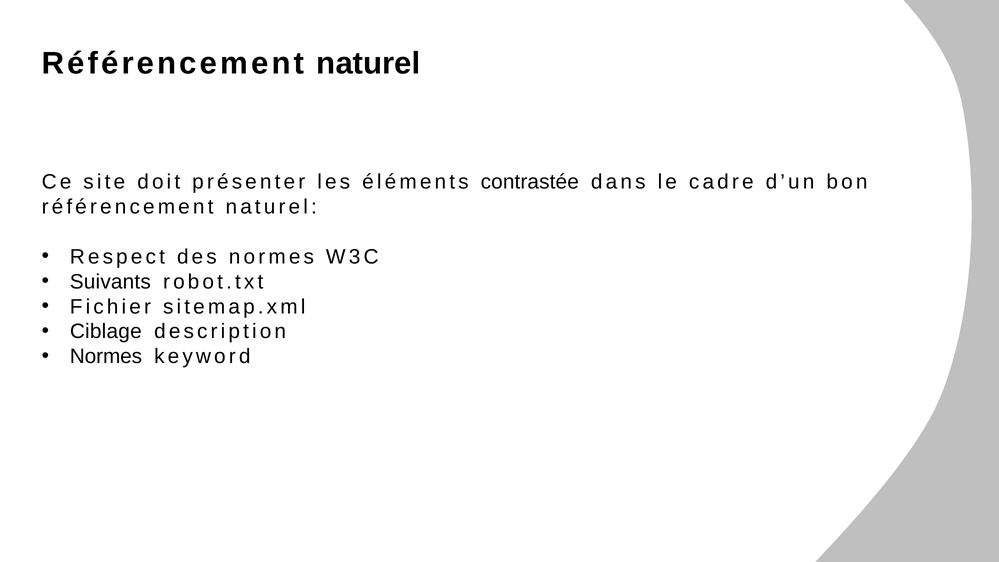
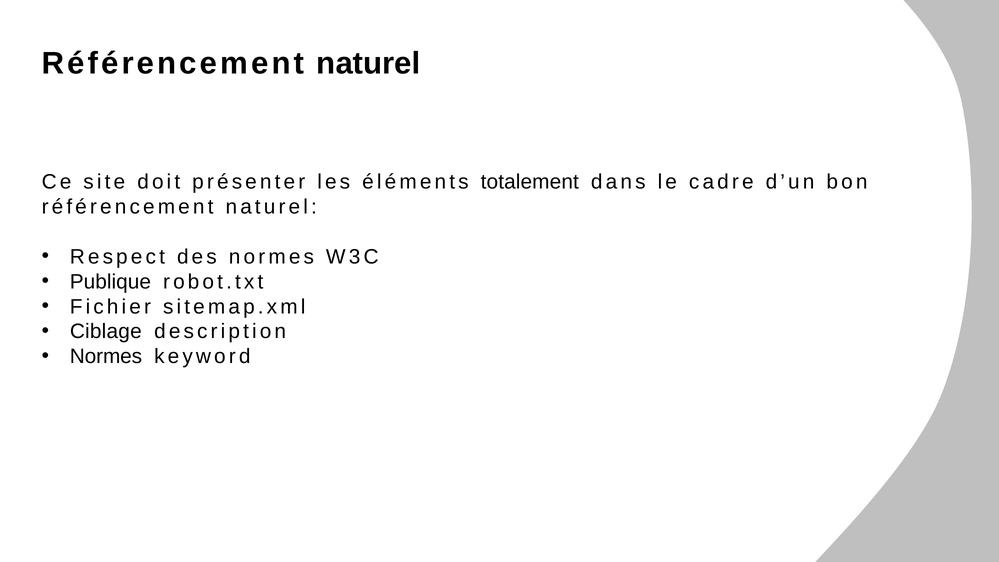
contrastée: contrastée -> totalement
Suivants: Suivants -> Publique
